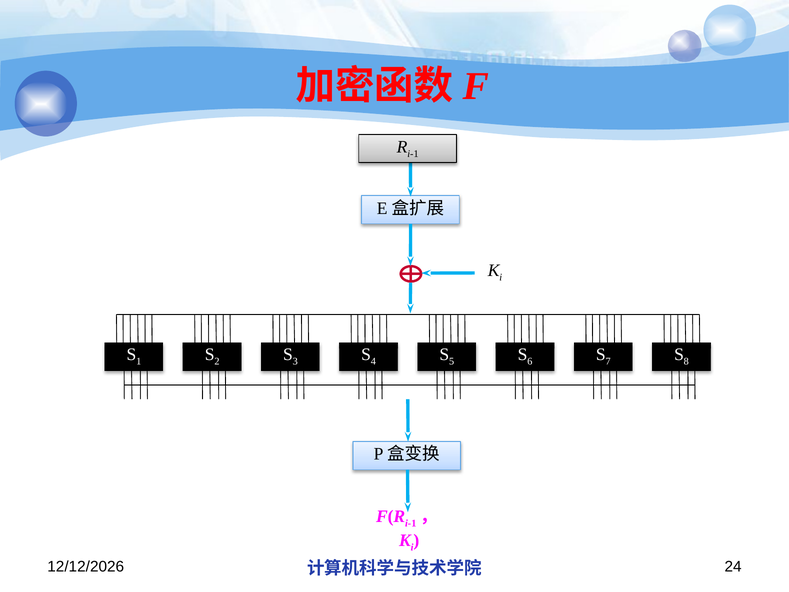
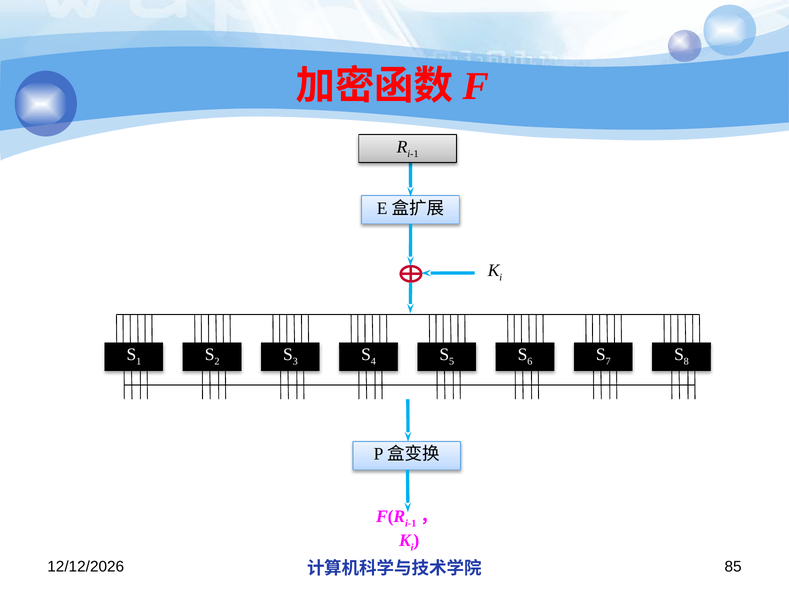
24: 24 -> 85
